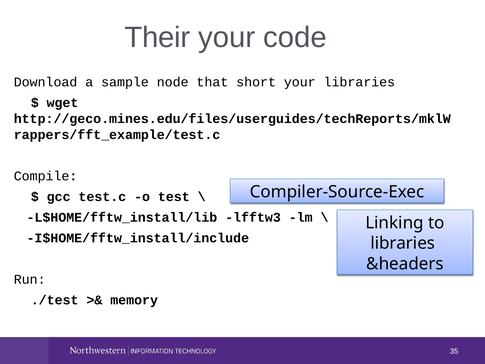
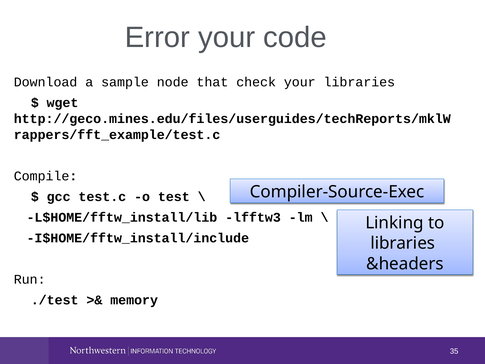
Their: Their -> Error
short: short -> check
